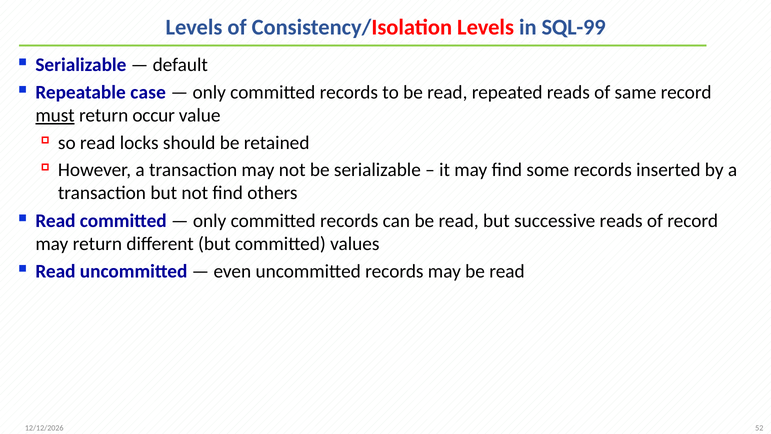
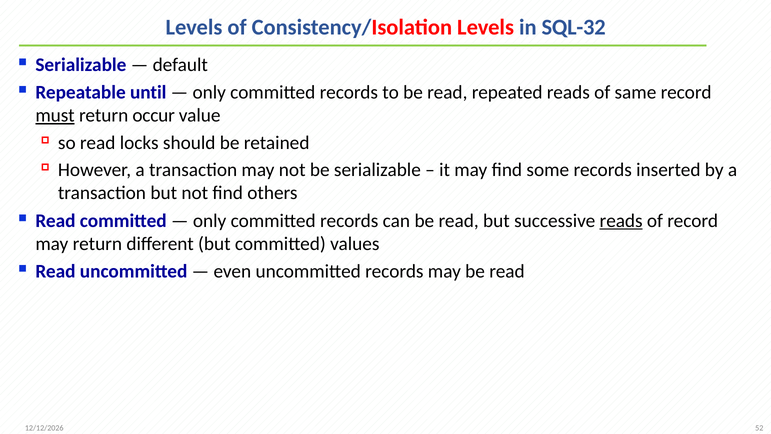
SQL-99: SQL-99 -> SQL-32
case: case -> until
reads at (621, 220) underline: none -> present
